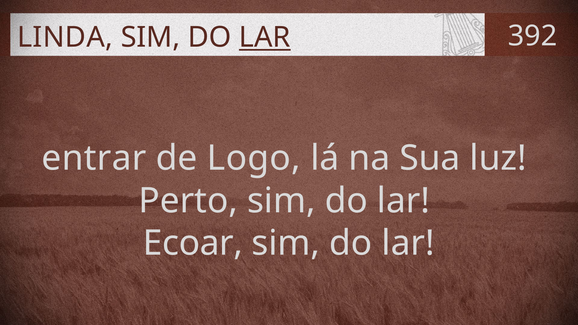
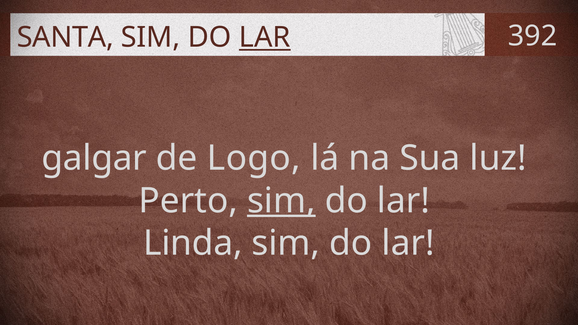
LINDA: LINDA -> SANTA
entrar: entrar -> galgar
sim at (281, 201) underline: none -> present
Ecoar: Ecoar -> Linda
